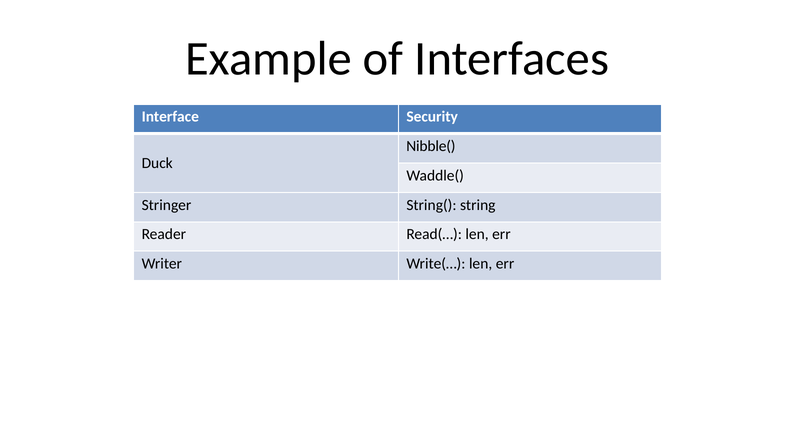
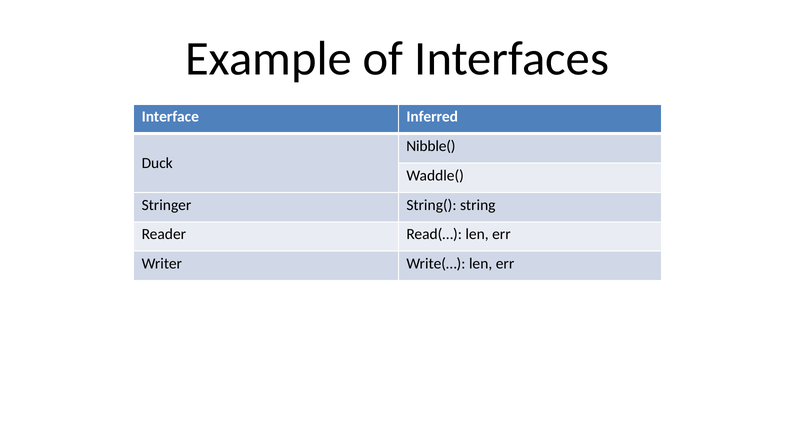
Security: Security -> Inferred
